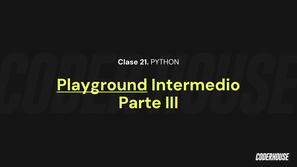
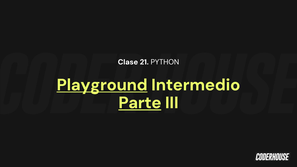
Parte underline: none -> present
